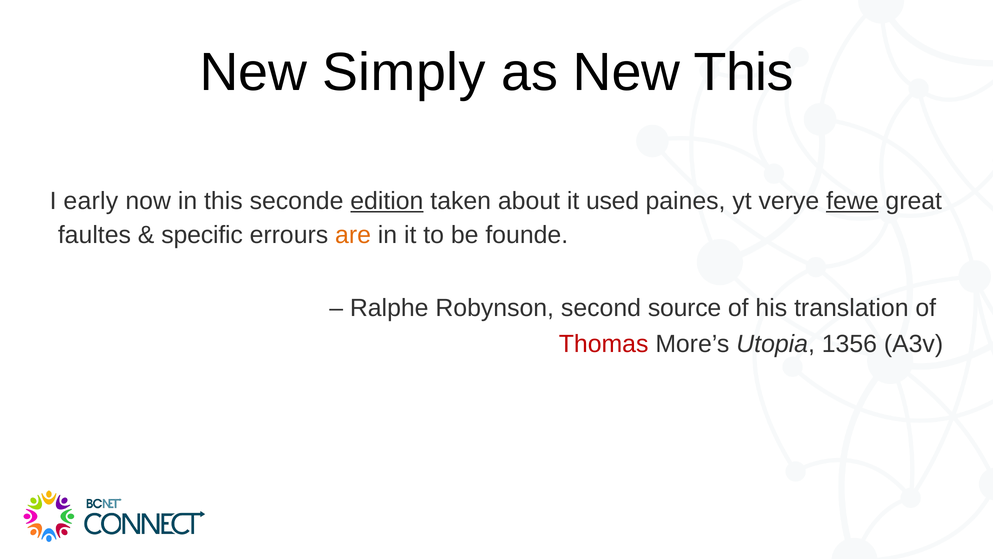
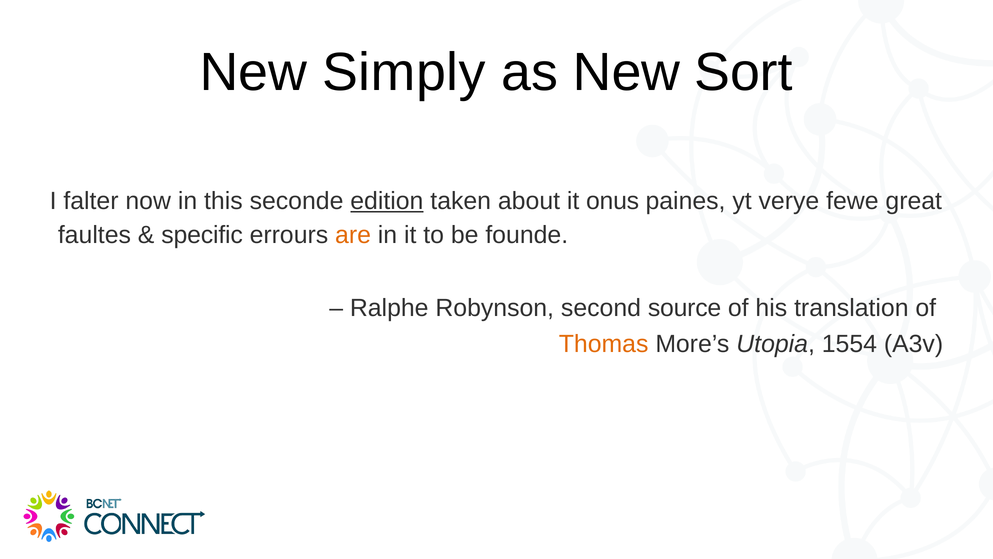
New This: This -> Sort
early: early -> falter
used: used -> onus
fewe underline: present -> none
Thomas colour: red -> orange
1356: 1356 -> 1554
